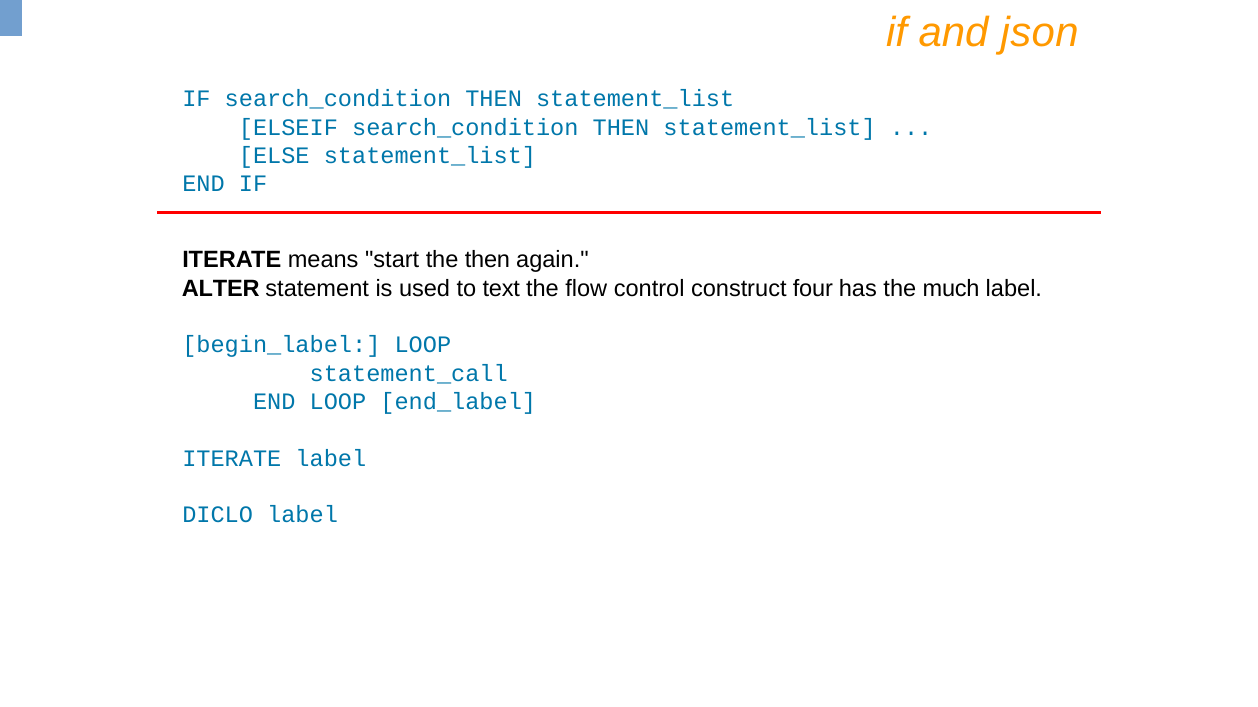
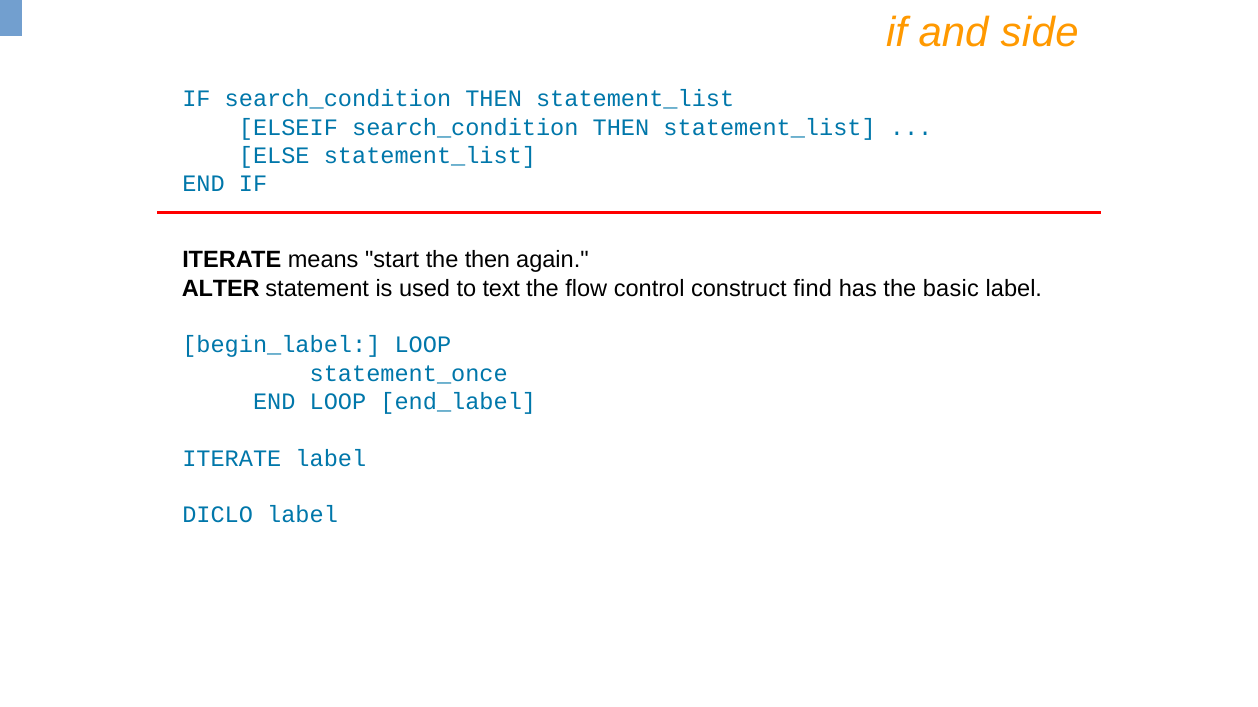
json: json -> side
four: four -> find
much: much -> basic
statement_call: statement_call -> statement_once
